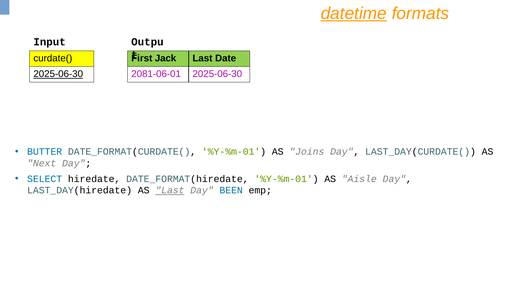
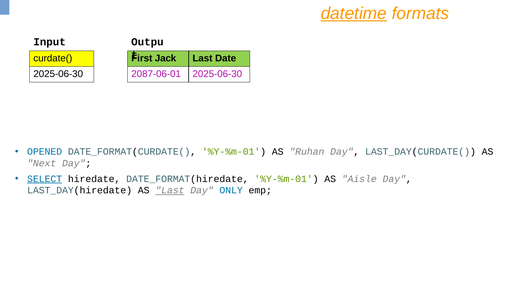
2025-06-30 at (58, 74) underline: present -> none
2081-06-01: 2081-06-01 -> 2087-06-01
BUTTER: BUTTER -> OPENED
Joins: Joins -> Ruhan
SELECT underline: none -> present
BEEN: BEEN -> ONLY
